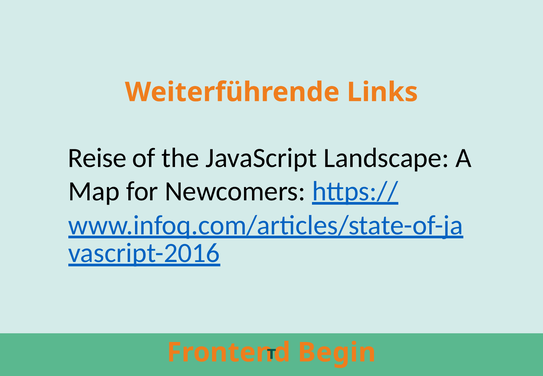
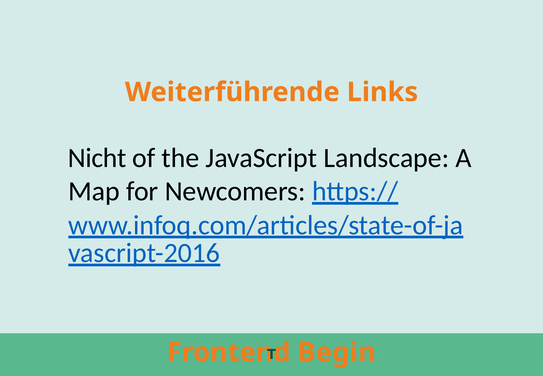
Reise: Reise -> Nicht
